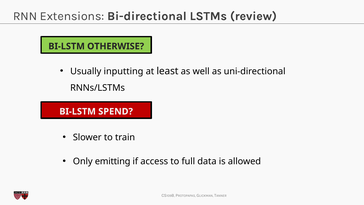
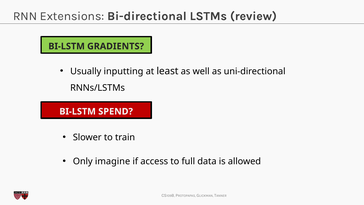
OTHERWISE: OTHERWISE -> GRADIENTS
emitting: emitting -> imagine
